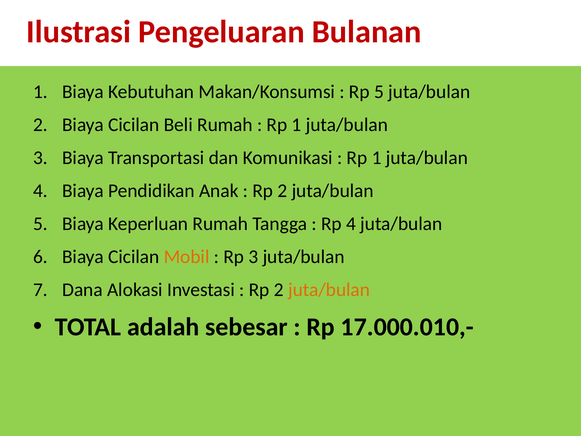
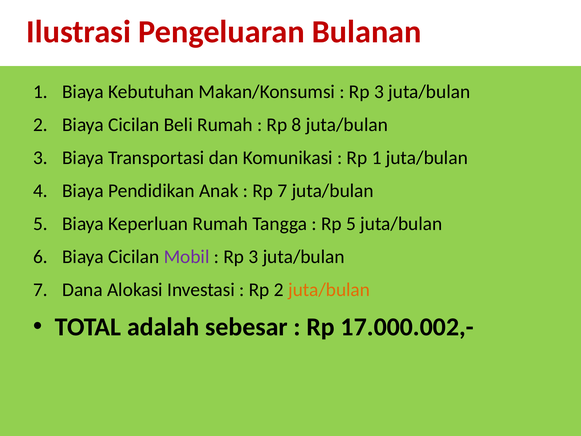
5 at (379, 92): 5 -> 3
1 at (297, 125): 1 -> 8
2 at (282, 191): 2 -> 7
Rp 4: 4 -> 5
Mobil colour: orange -> purple
17.000.010,-: 17.000.010,- -> 17.000.002,-
